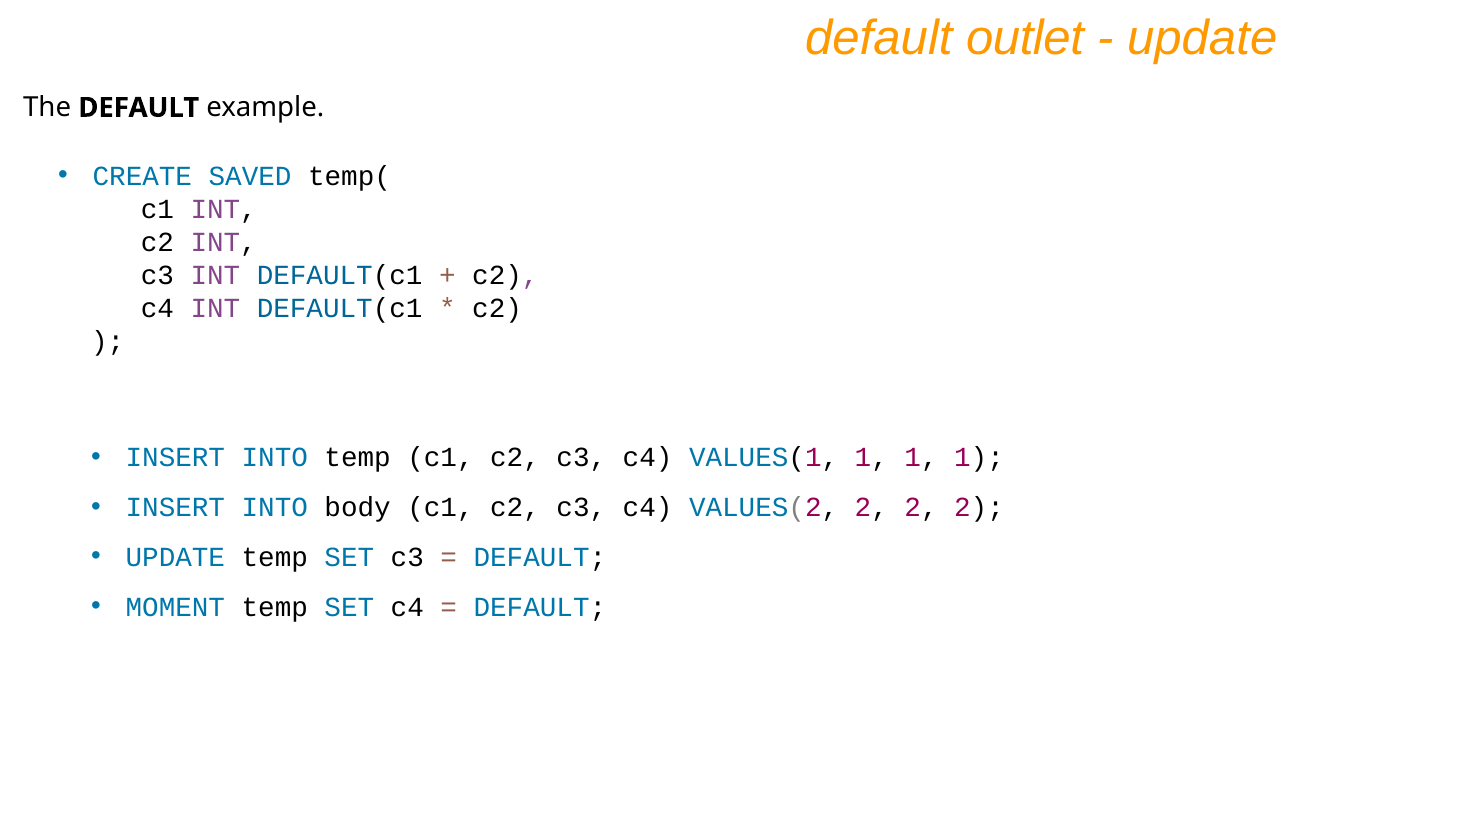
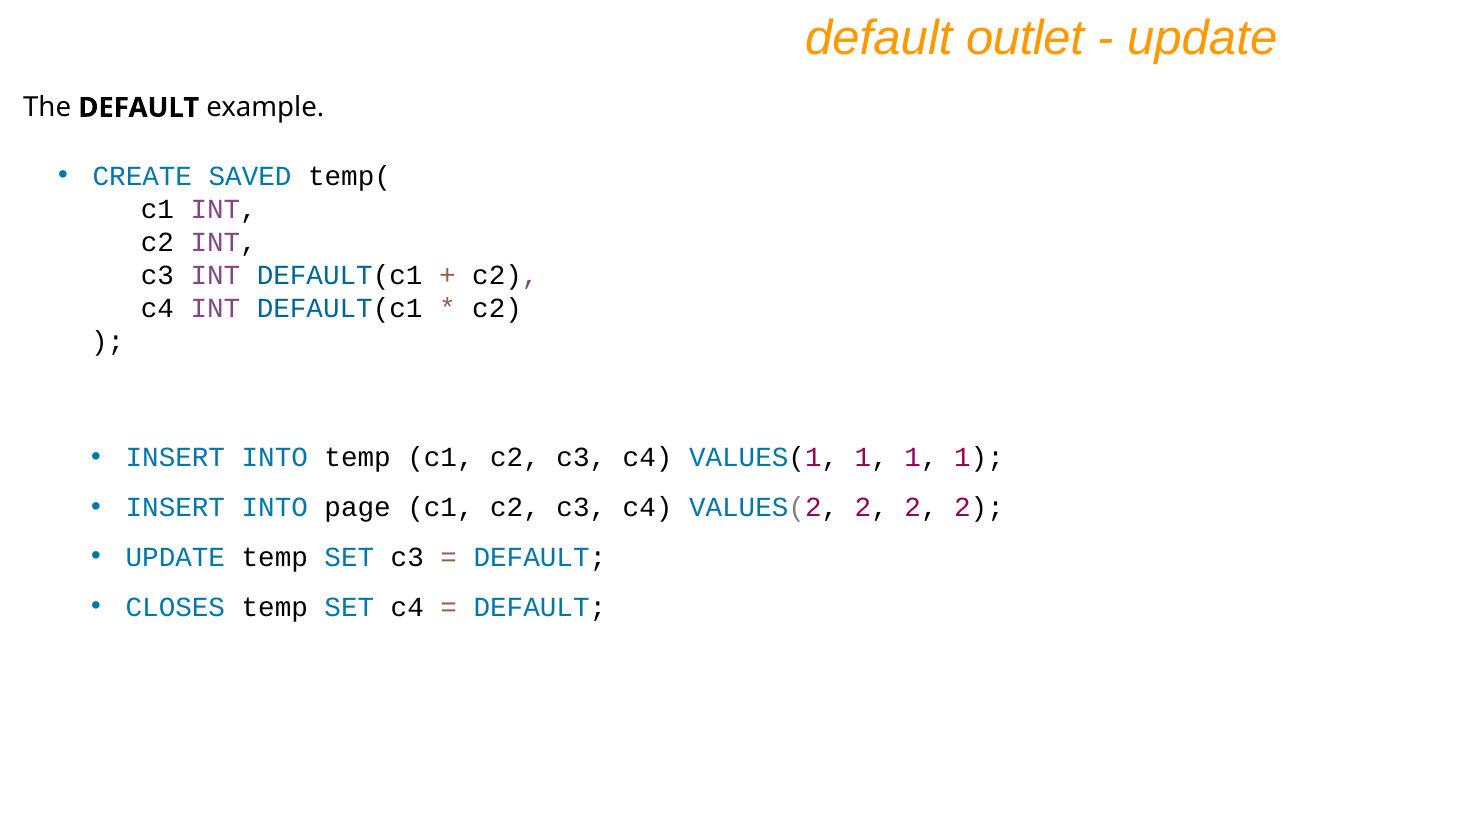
body: body -> page
MOMENT: MOMENT -> CLOSES
